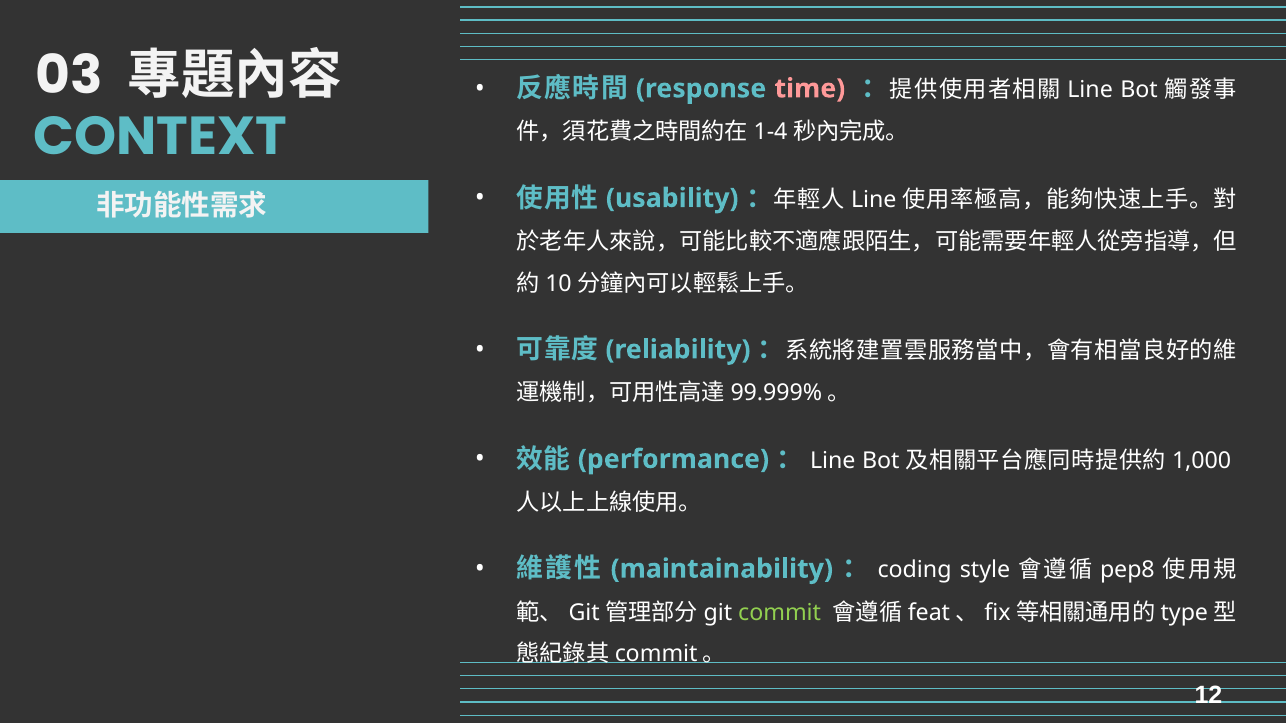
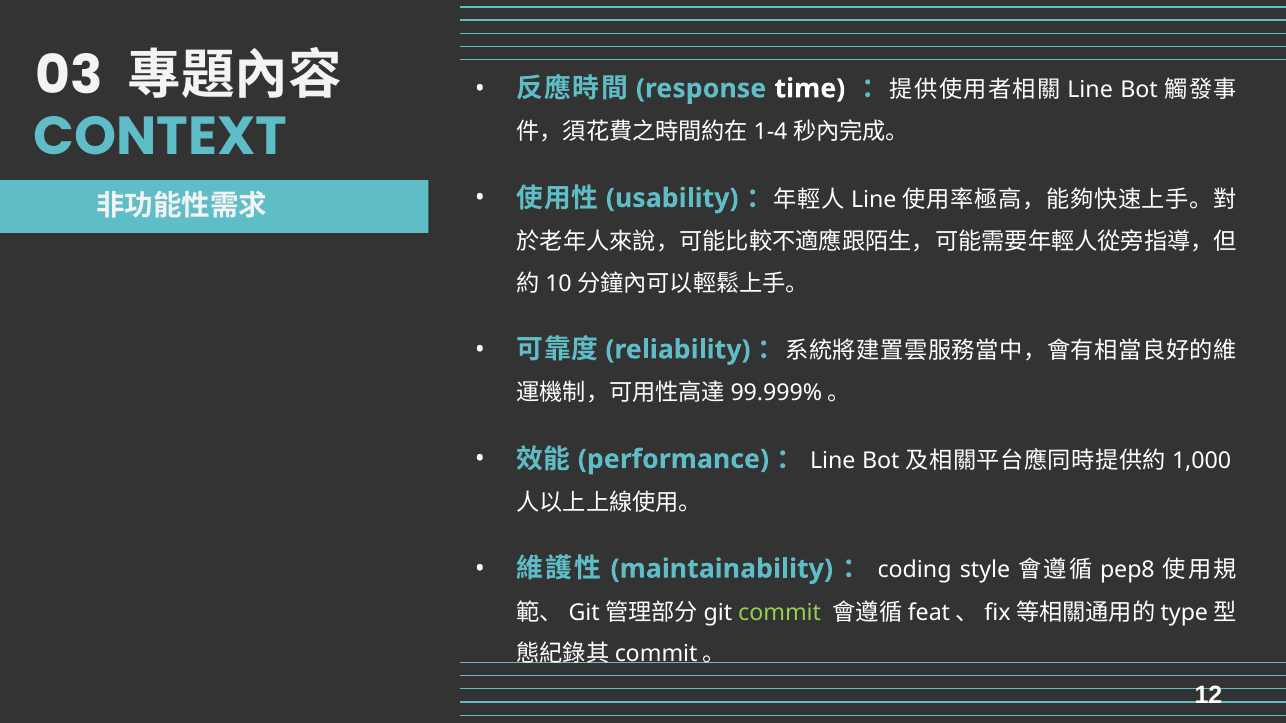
time colour: pink -> white
